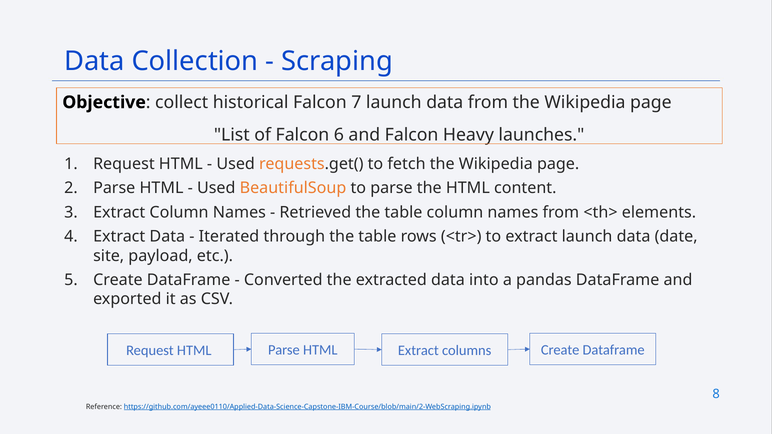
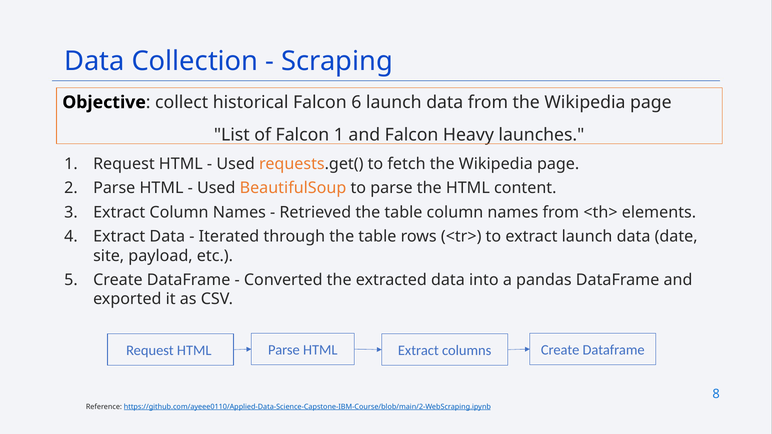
7: 7 -> 6
Falcon 6: 6 -> 1
